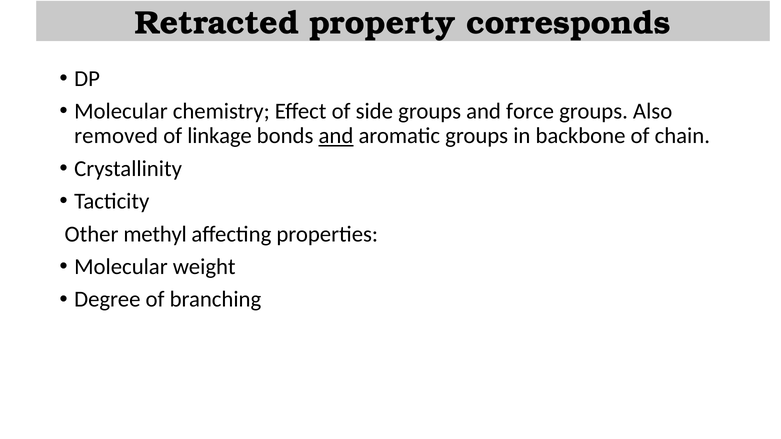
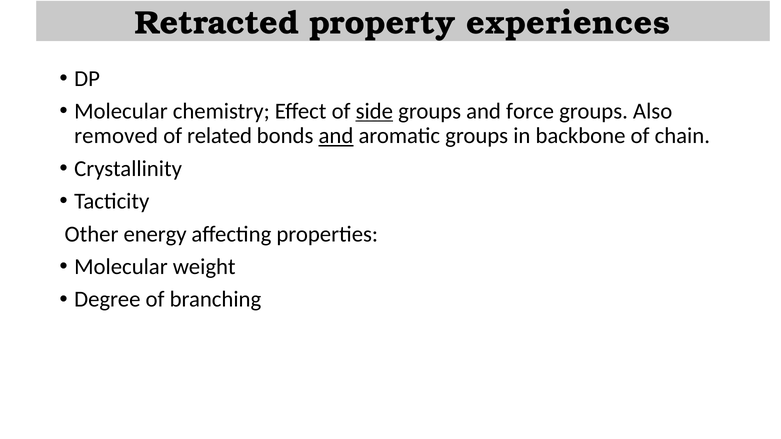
corresponds: corresponds -> experiences
side underline: none -> present
linkage: linkage -> related
methyl: methyl -> energy
